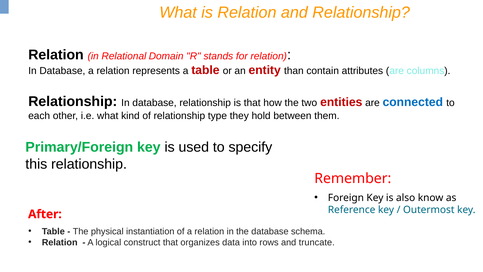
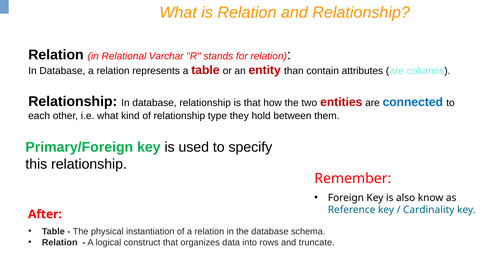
Domain: Domain -> Varchar
Outermost: Outermost -> Cardinality
